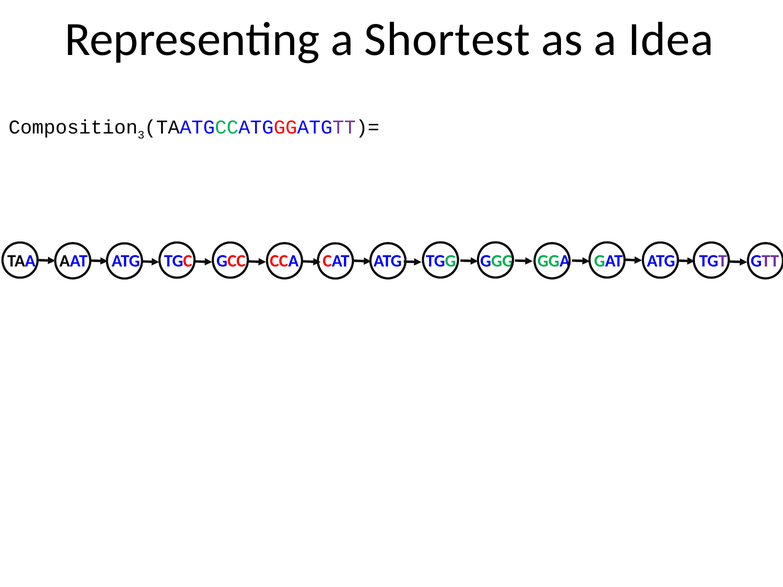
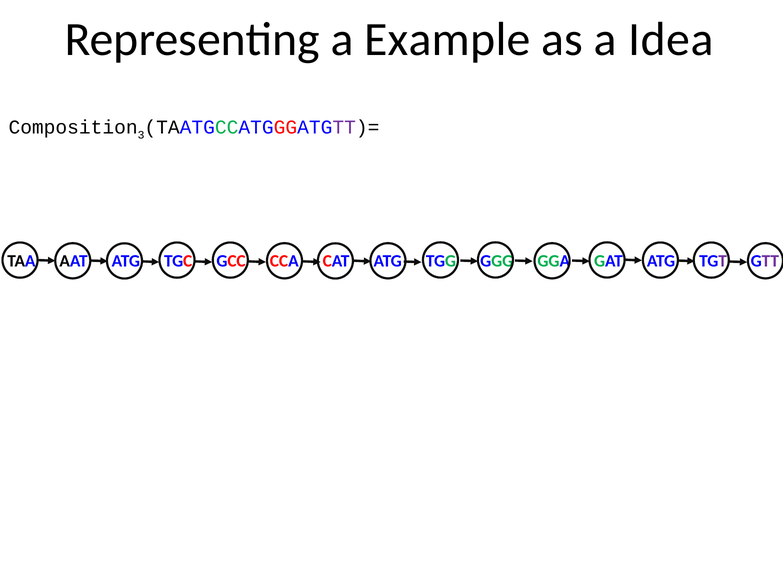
Shortest: Shortest -> Example
